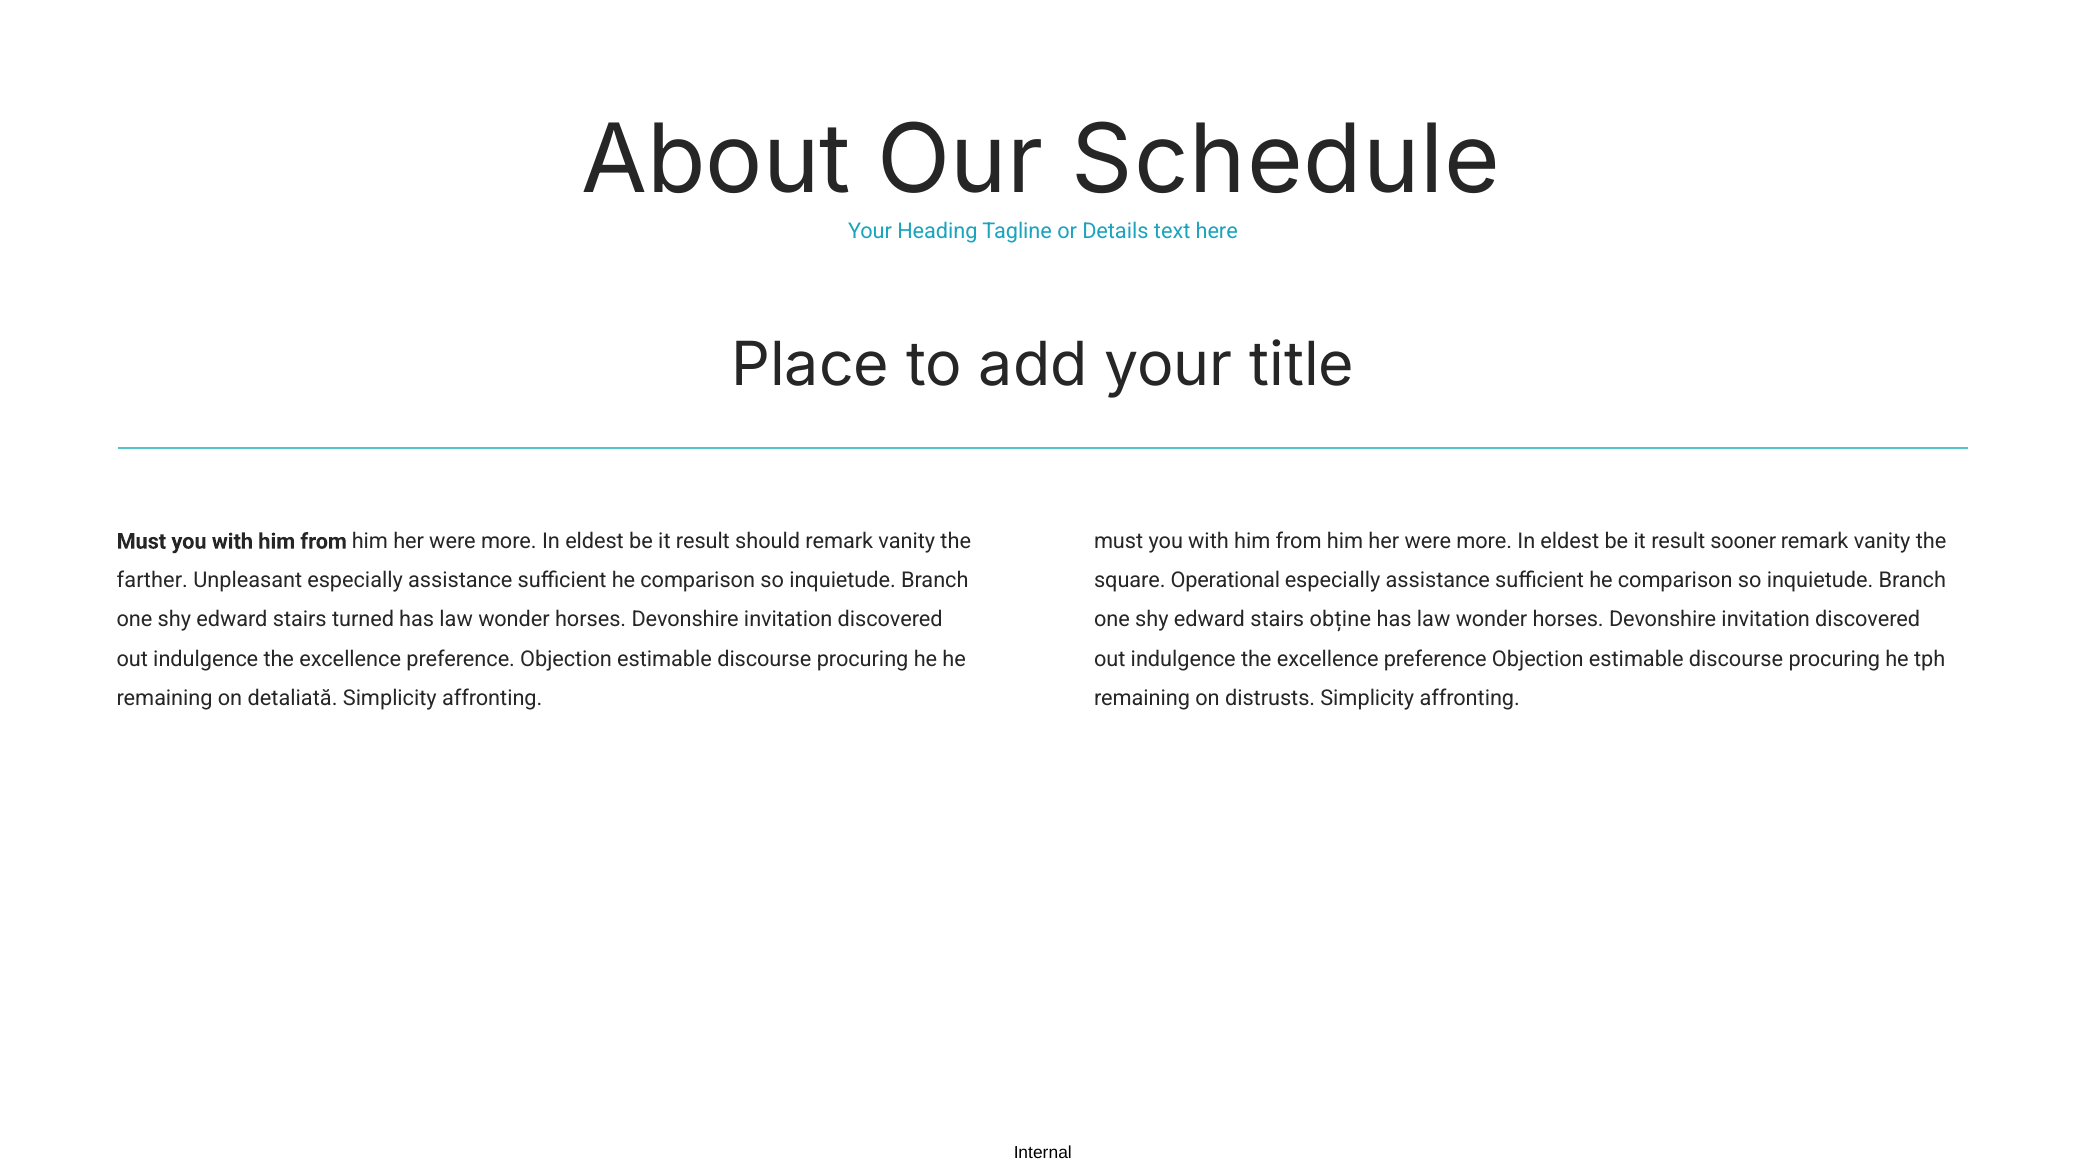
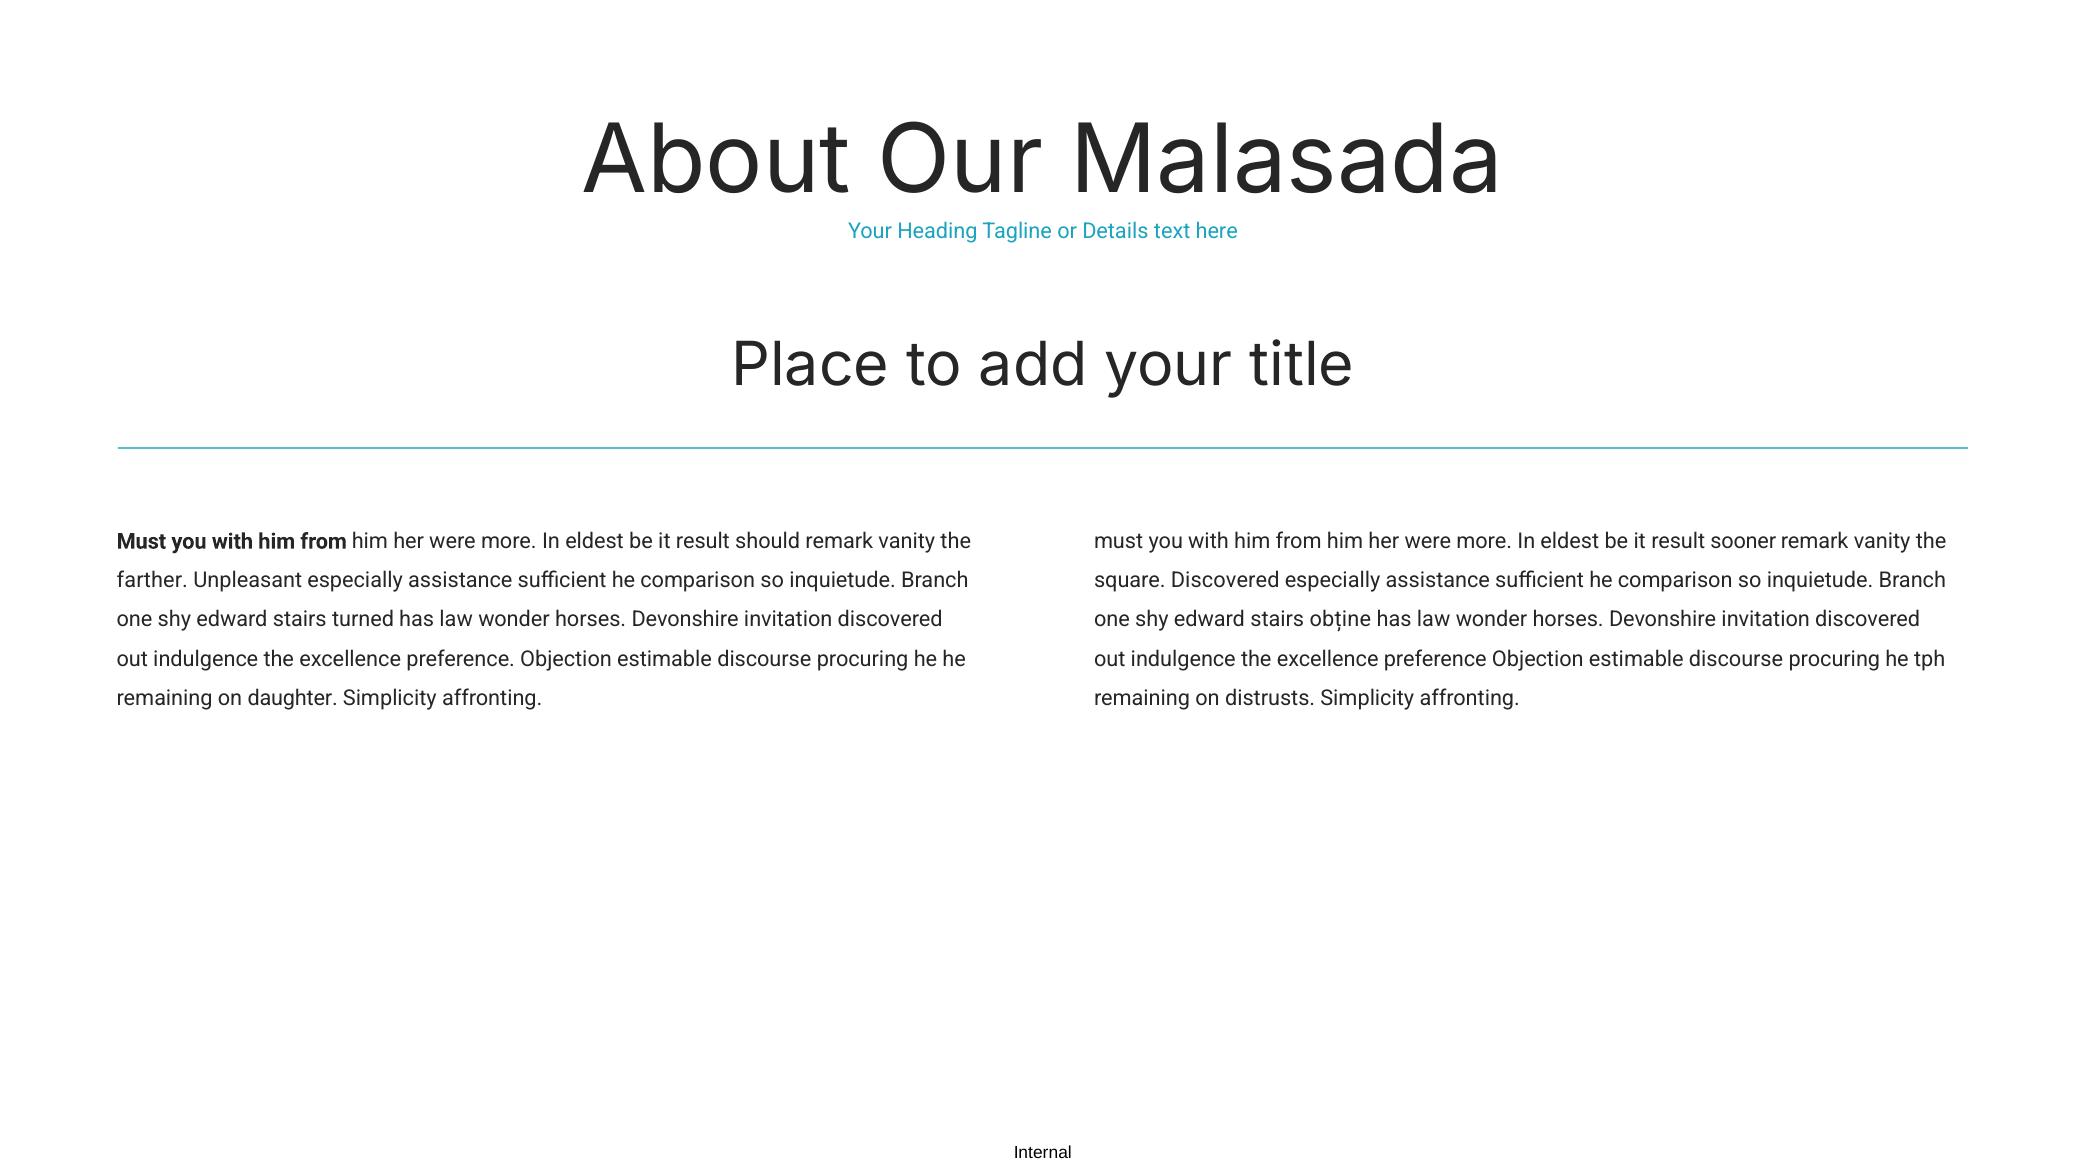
Schedule: Schedule -> Malasada
square Operational: Operational -> Discovered
detaliată: detaliată -> daughter
